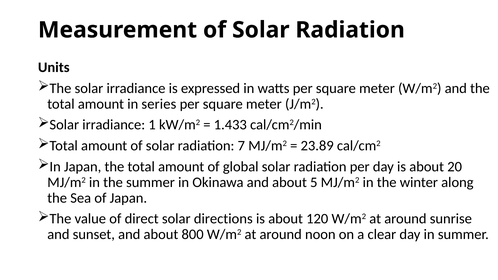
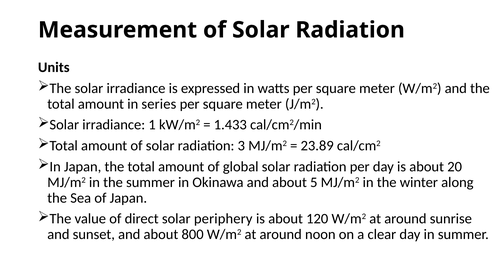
7: 7 -> 3
directions: directions -> periphery
